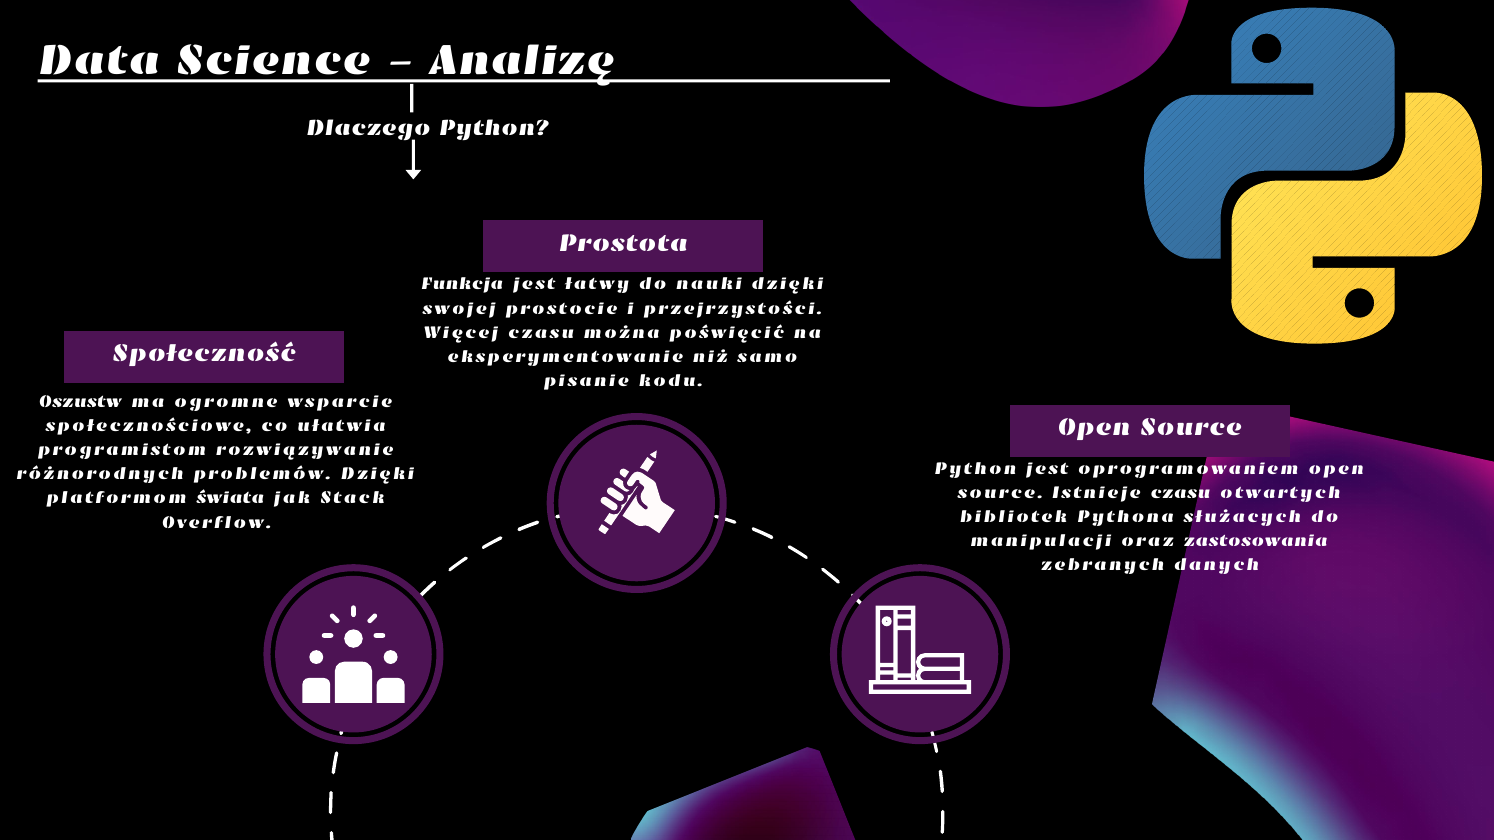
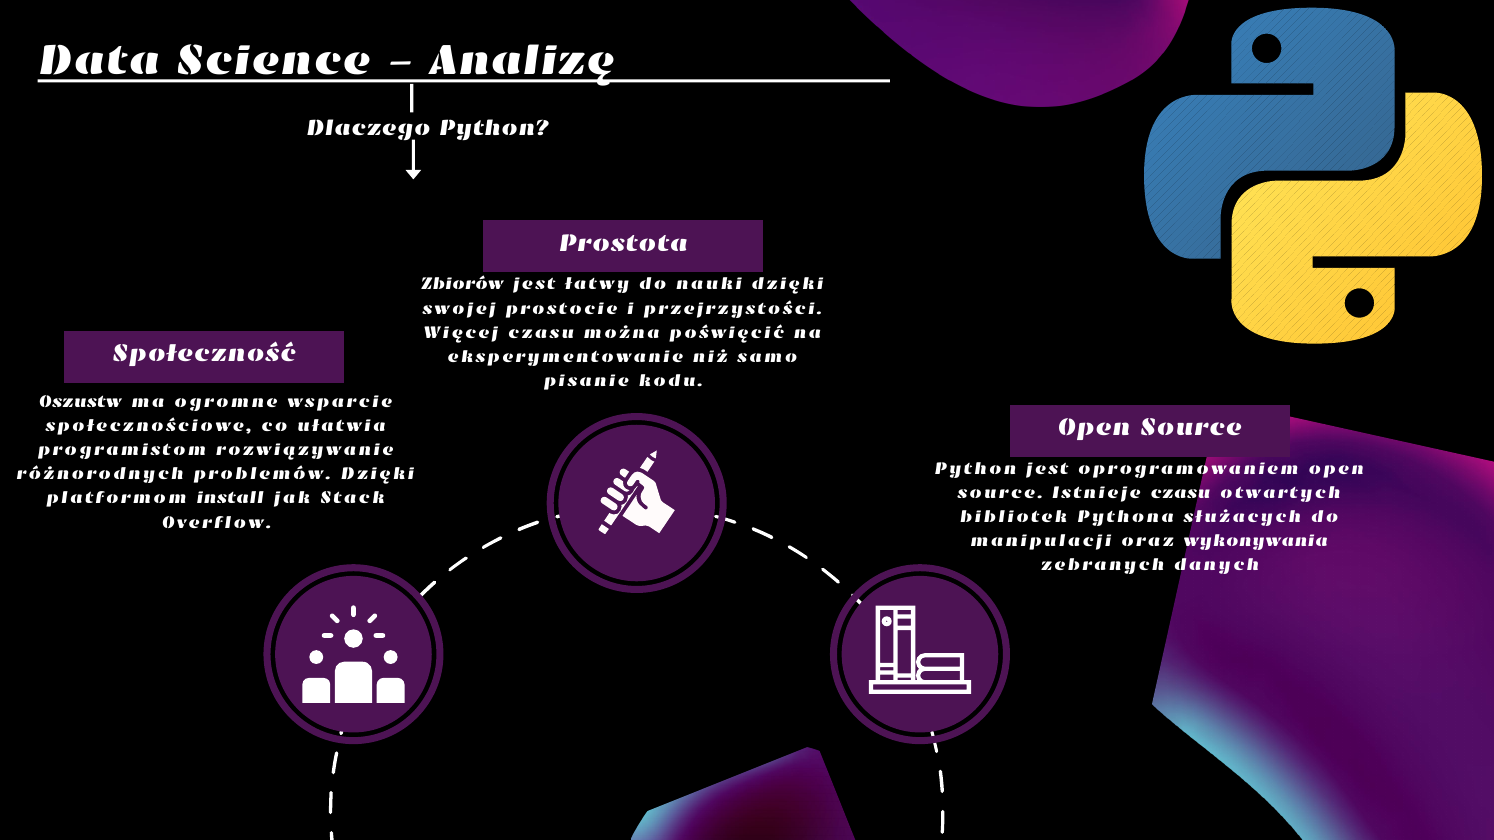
Funkcja: Funkcja -> Zbiorów
świata: świata -> install
zastosowania: zastosowania -> wykonywania
